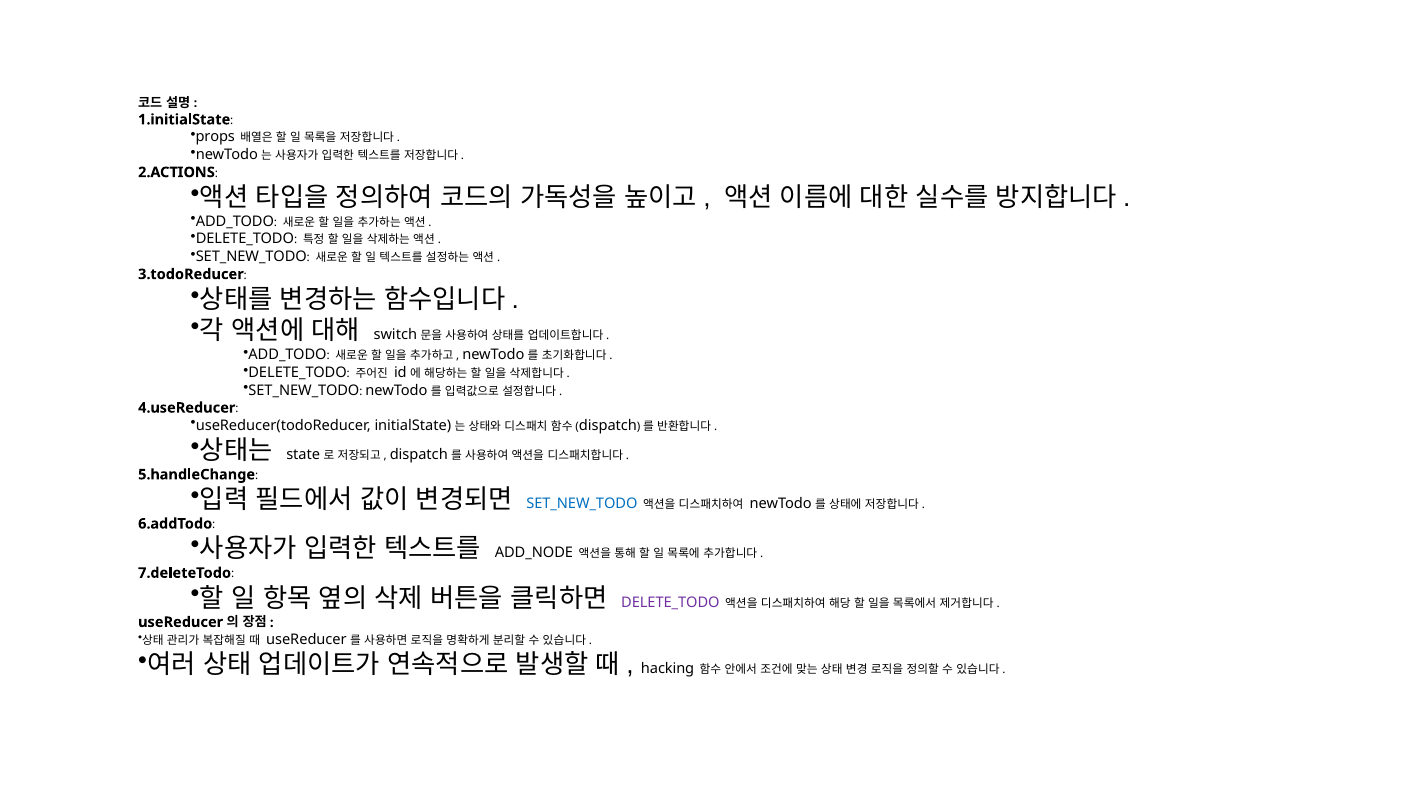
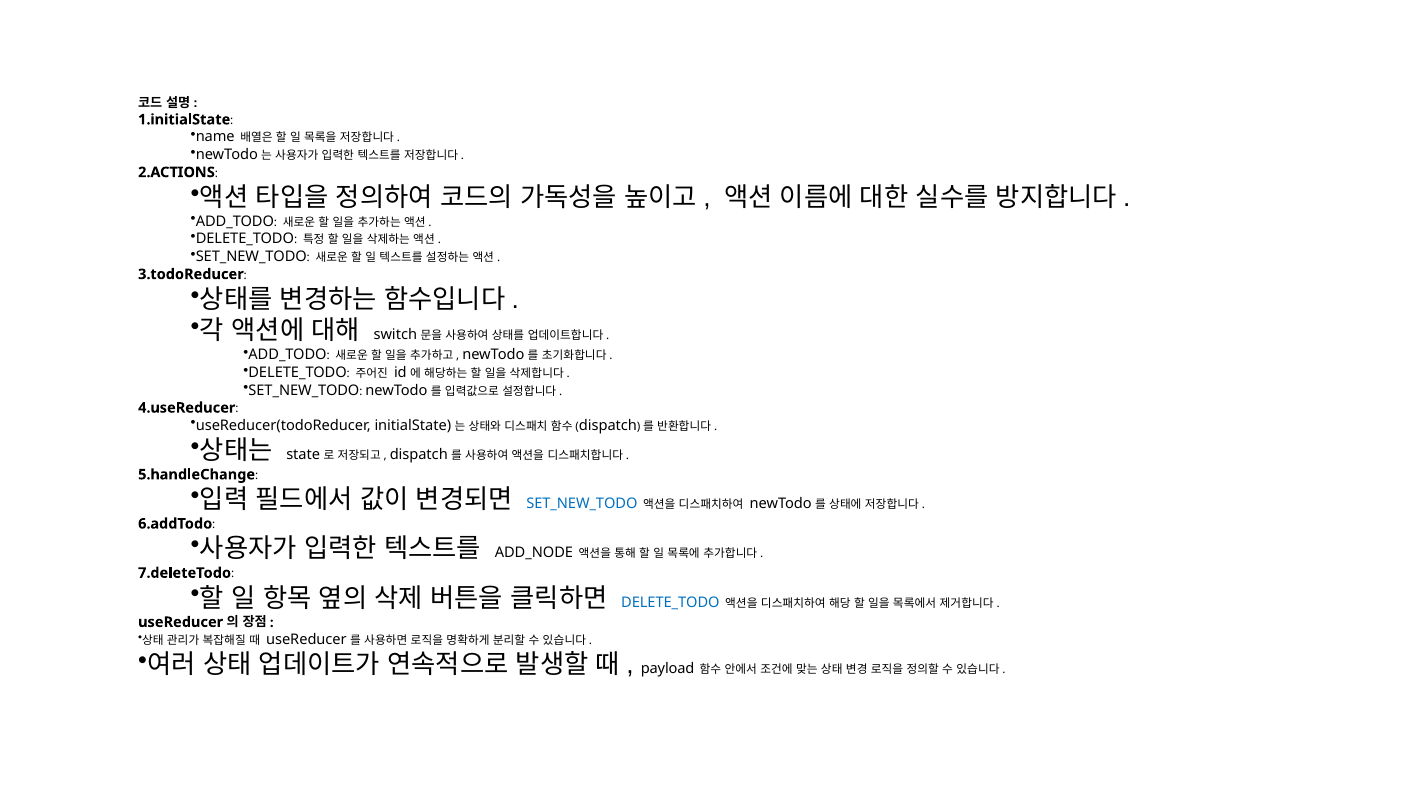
props: props -> name
DELETE_TODO at (670, 602) colour: purple -> blue
hacking: hacking -> payload
